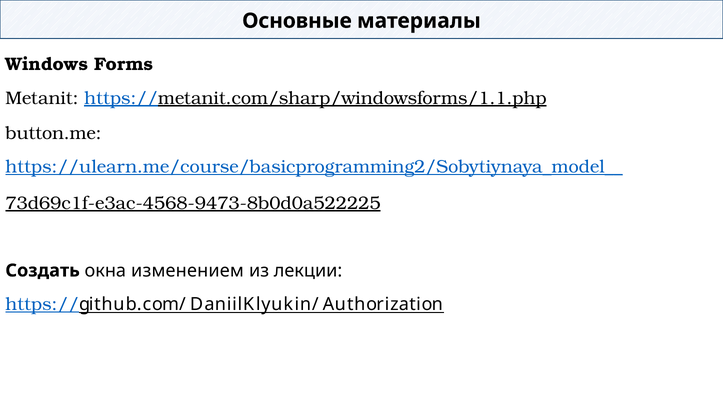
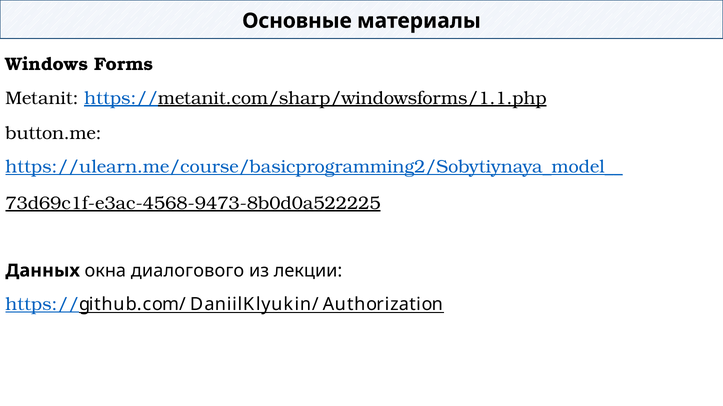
Создать: Создать -> Данных
изменением: изменением -> диалогового
